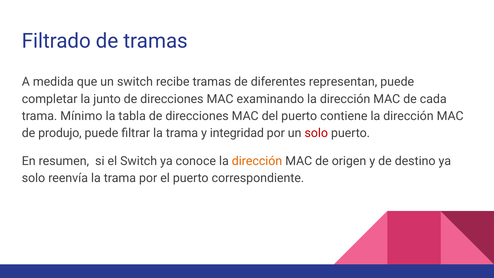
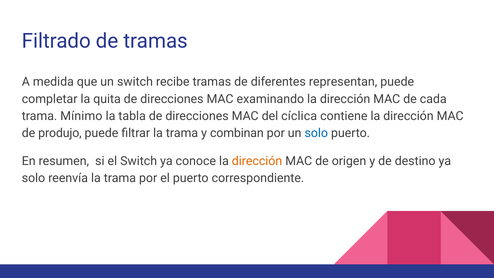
junto: junto -> quita
del puerto: puerto -> cíclica
integridad: integridad -> combinan
solo at (316, 133) colour: red -> blue
